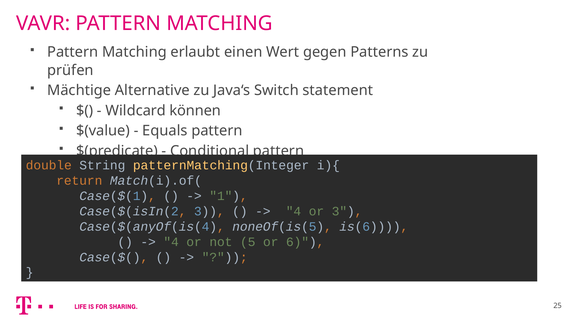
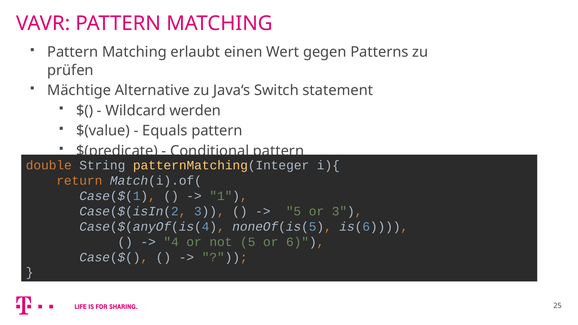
können: können -> werden
4 at (293, 211): 4 -> 5
